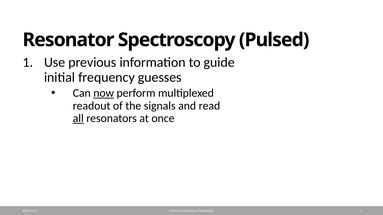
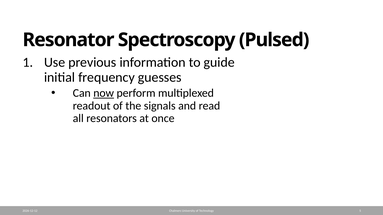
all underline: present -> none
